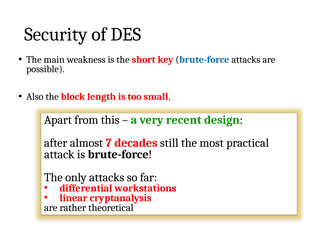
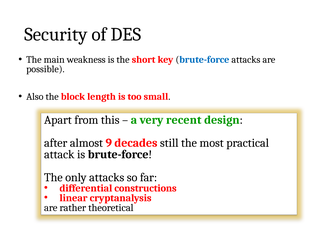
7: 7 -> 9
workstations: workstations -> constructions
